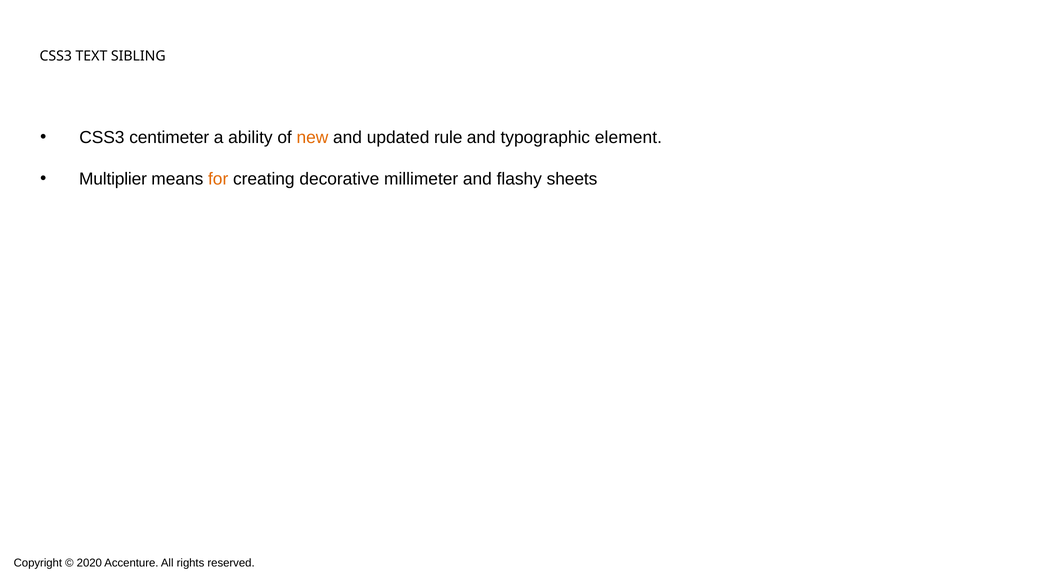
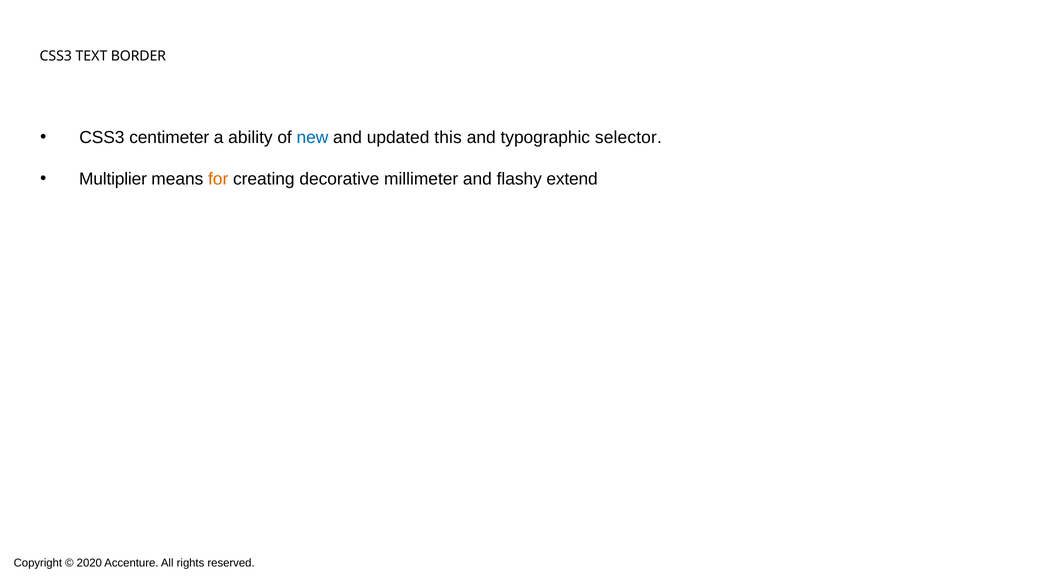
SIBLING: SIBLING -> BORDER
new colour: orange -> blue
rule: rule -> this
element: element -> selector
sheets: sheets -> extend
